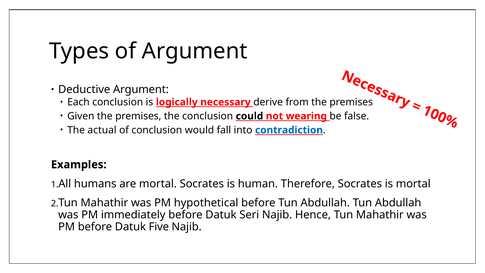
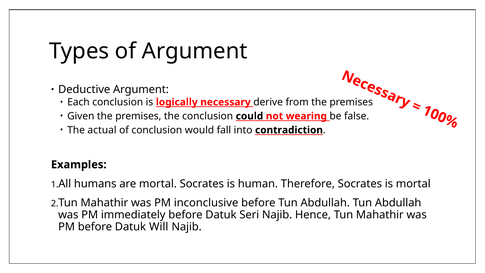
contradiction colour: blue -> black
hypothetical: hypothetical -> inconclusive
Five: Five -> Will
